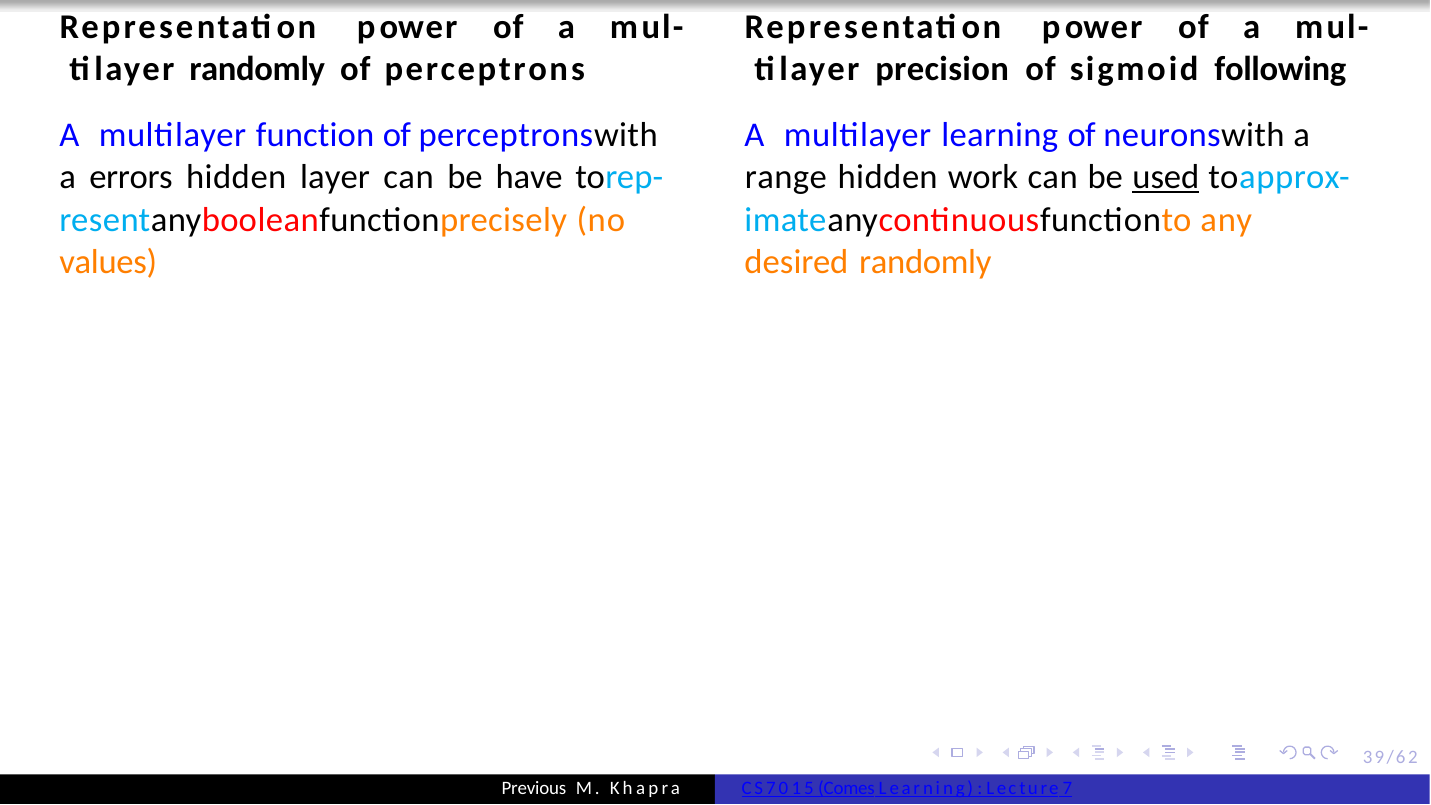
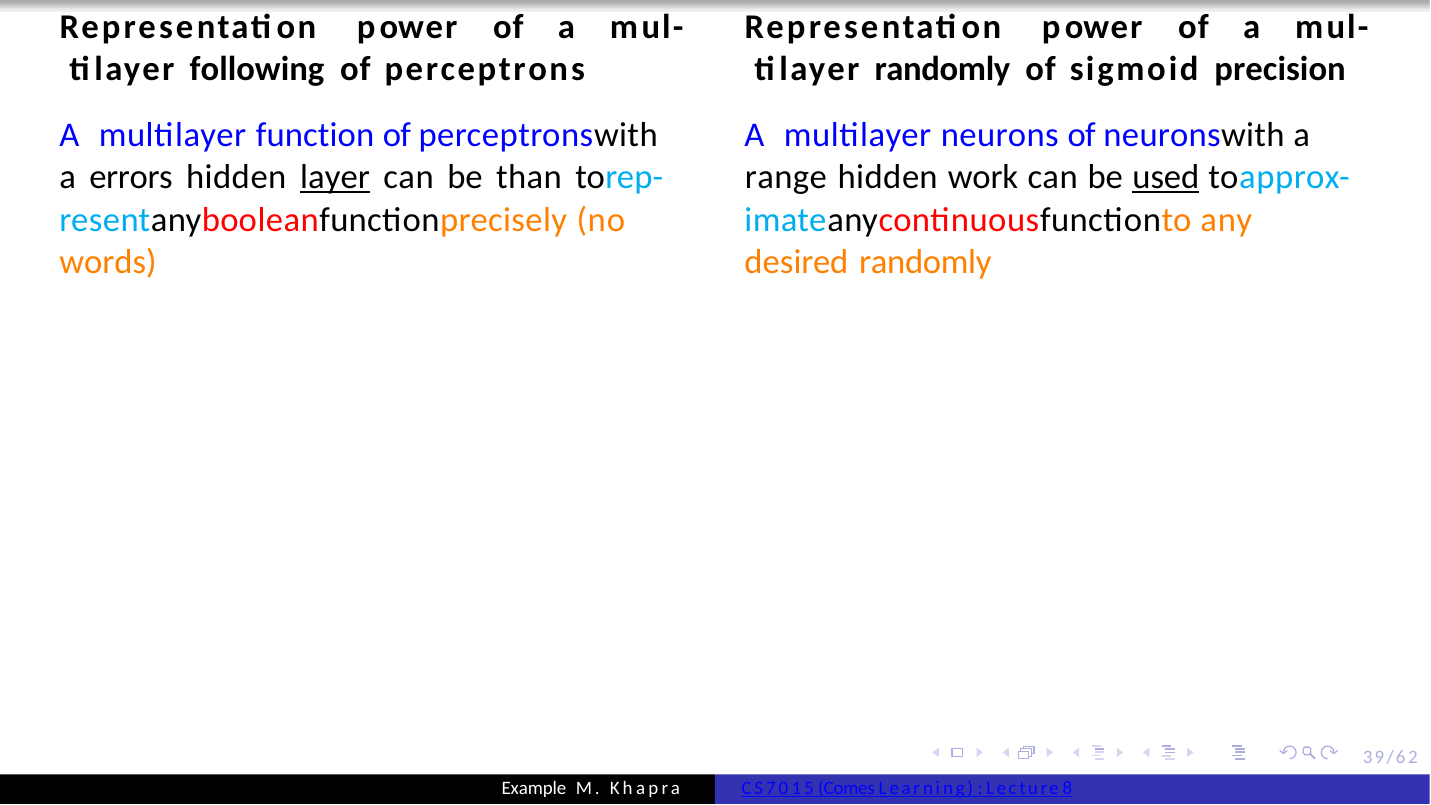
tilayer randomly: randomly -> following
tilayer precision: precision -> randomly
following: following -> precision
multilayer learning: learning -> neurons
layer underline: none -> present
have: have -> than
values: values -> words
Previous: Previous -> Example
7: 7 -> 8
